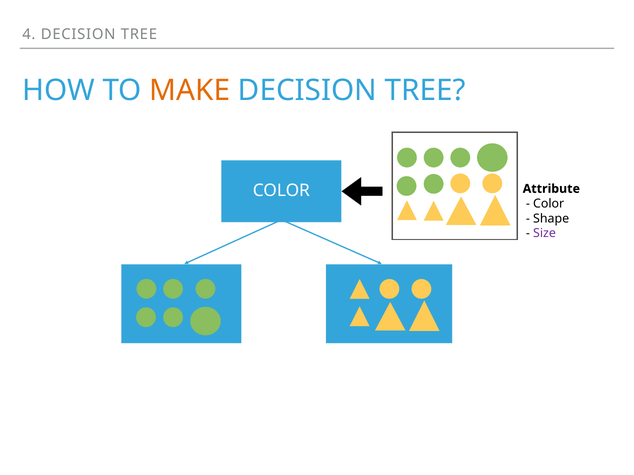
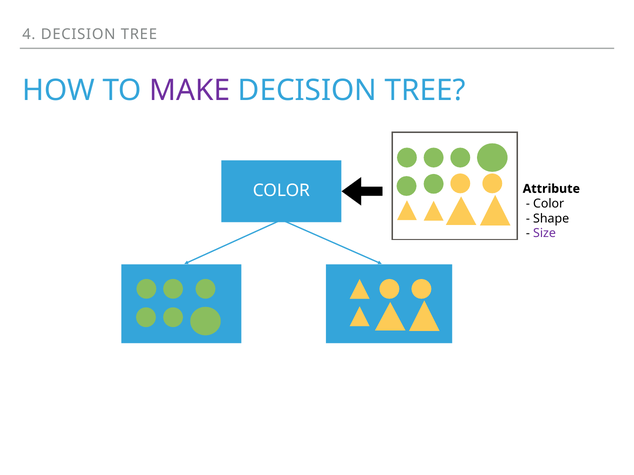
MAKE colour: orange -> purple
